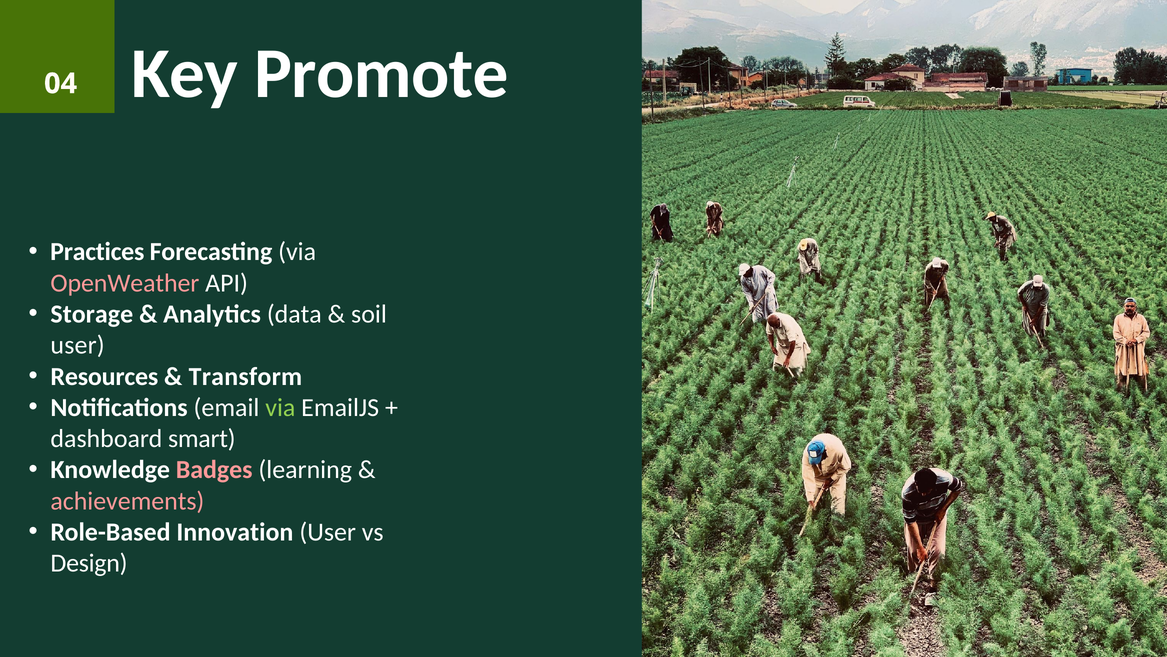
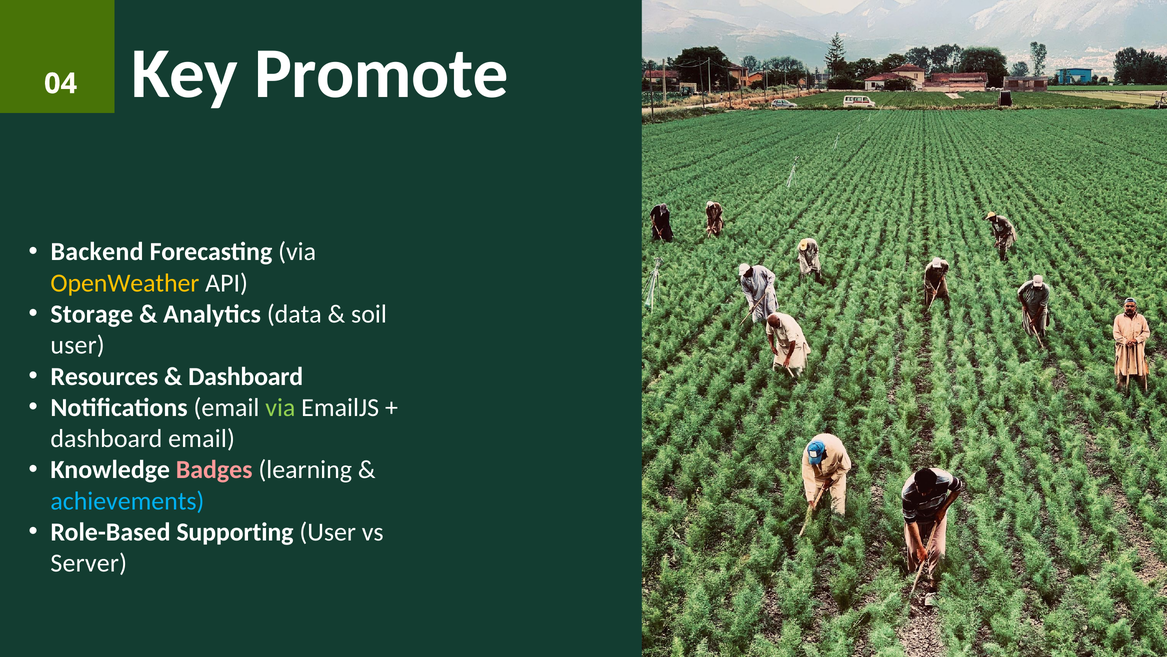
Practices: Practices -> Backend
OpenWeather colour: pink -> yellow
Transform at (245, 376): Transform -> Dashboard
dashboard smart: smart -> email
achievements colour: pink -> light blue
Innovation: Innovation -> Supporting
Design: Design -> Server
